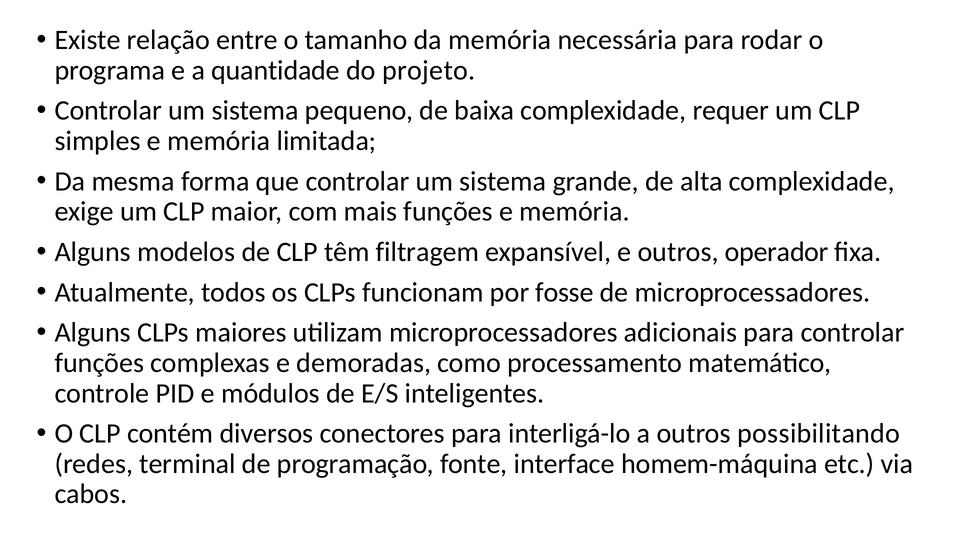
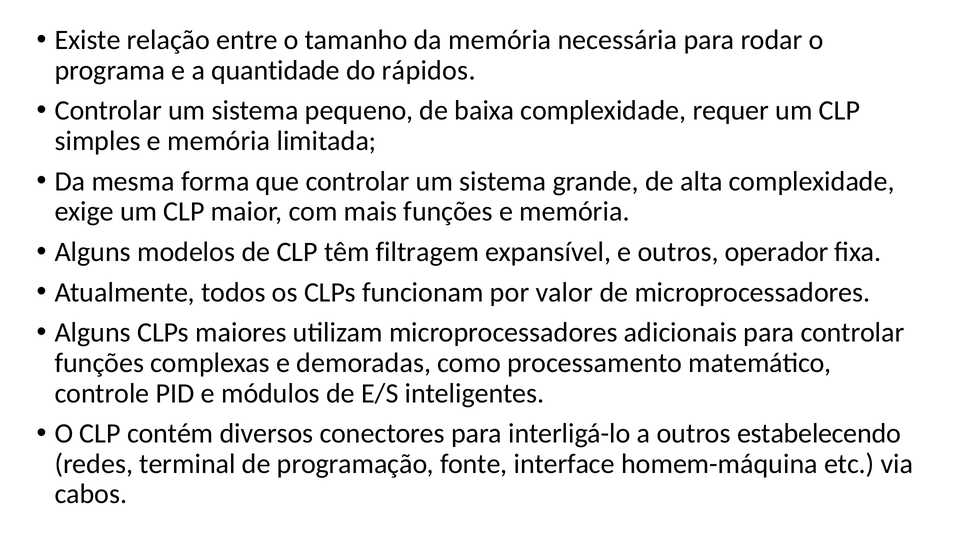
projeto: projeto -> rápidos
fosse: fosse -> valor
possibilitando: possibilitando -> estabelecendo
